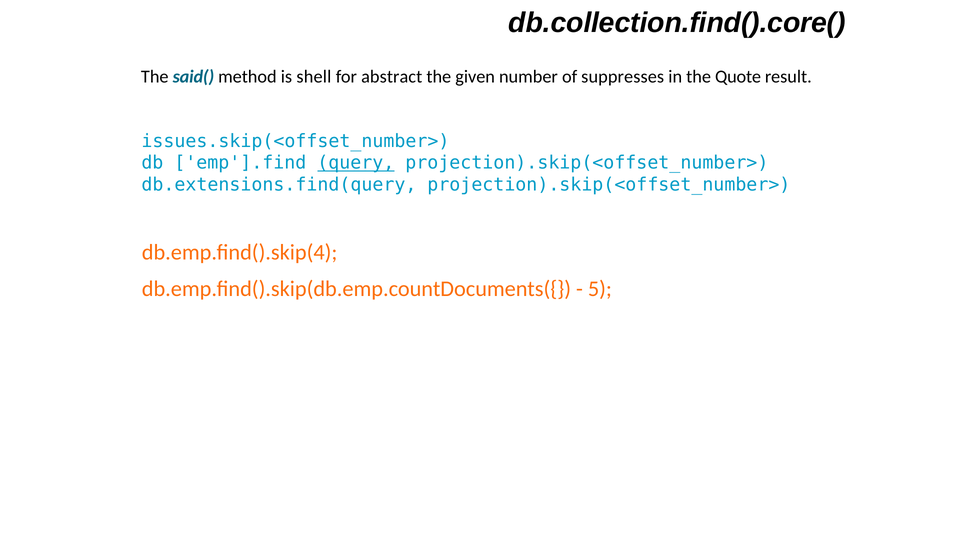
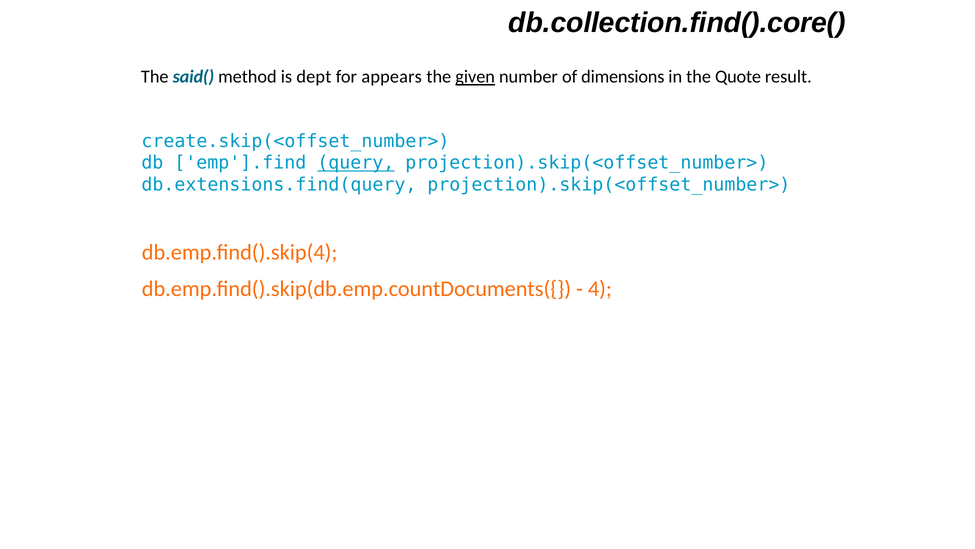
shell: shell -> dept
abstract: abstract -> appears
given underline: none -> present
suppresses: suppresses -> dimensions
issues.skip(<offset_number>: issues.skip(<offset_number> -> create.skip(<offset_number>
5: 5 -> 4
